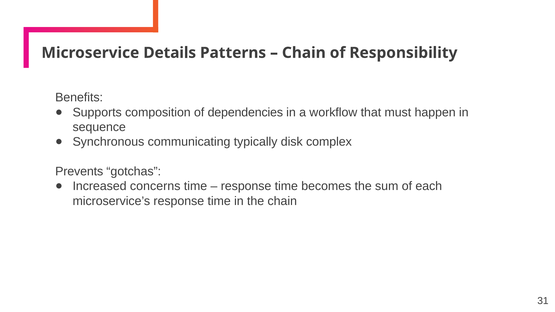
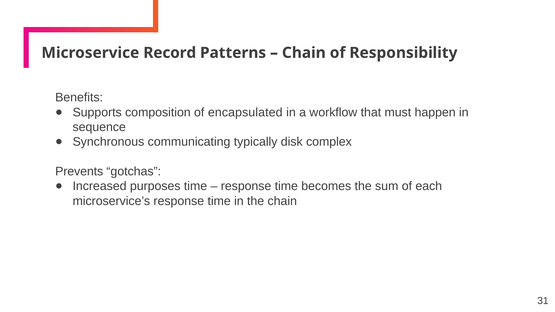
Details: Details -> Record
dependencies: dependencies -> encapsulated
concerns: concerns -> purposes
